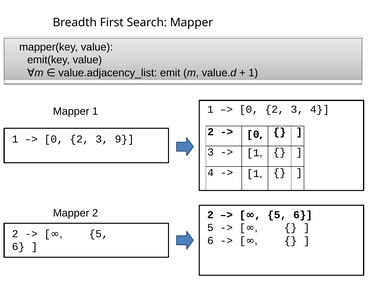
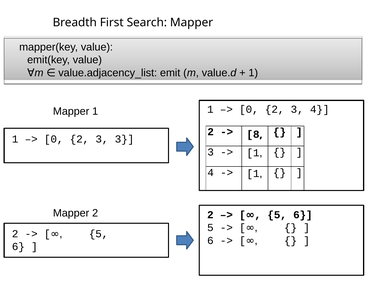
0 at (253, 134): 0 -> 8
3 9: 9 -> 3
